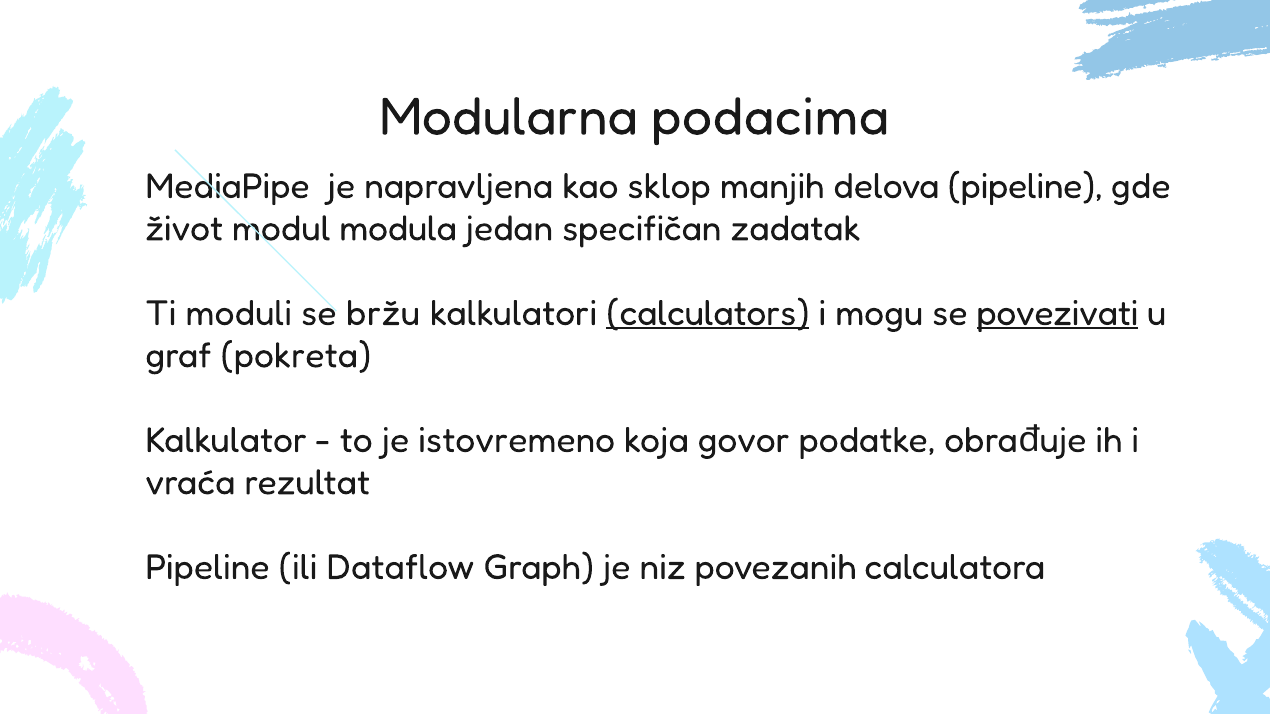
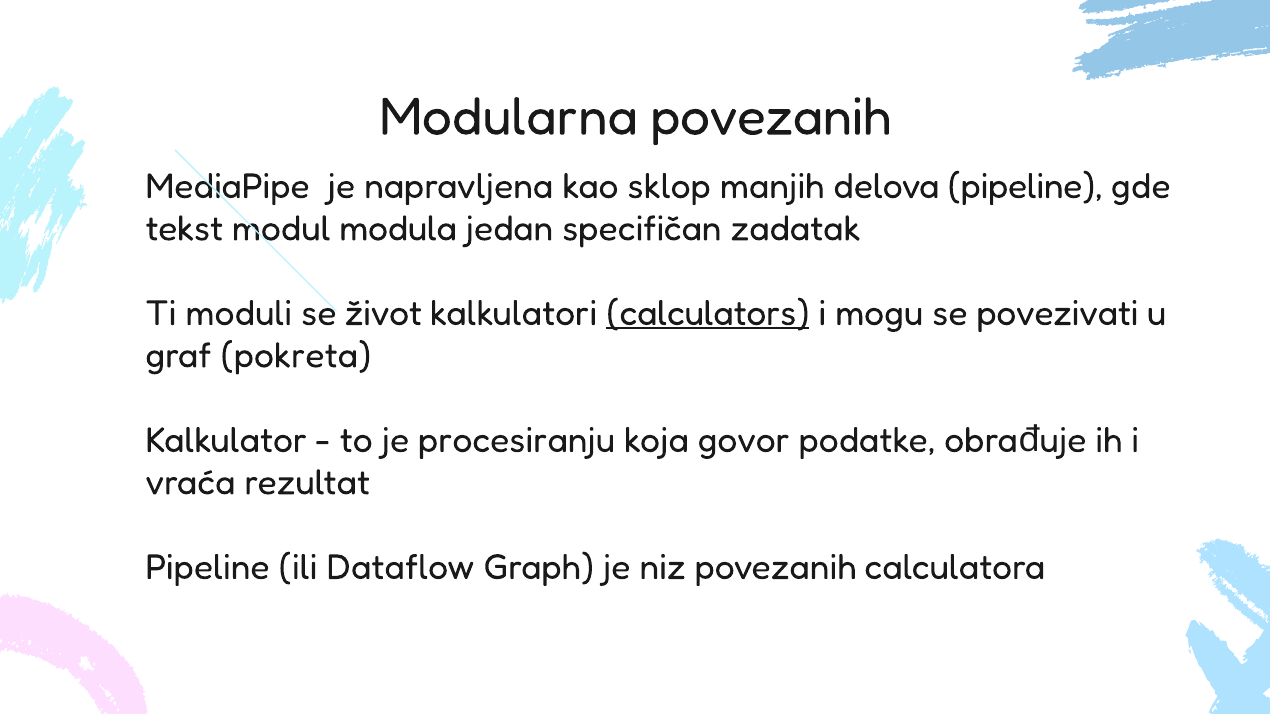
Modularna podacima: podacima -> povezanih
život: život -> tekst
bržu: bržu -> život
povezivati underline: present -> none
istovremeno: istovremeno -> procesiranju
